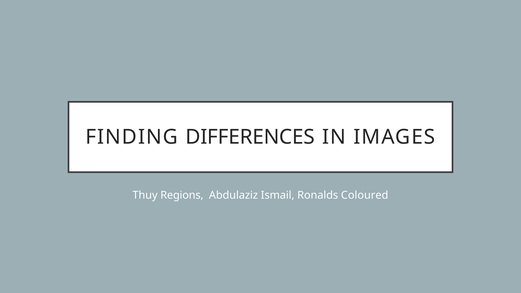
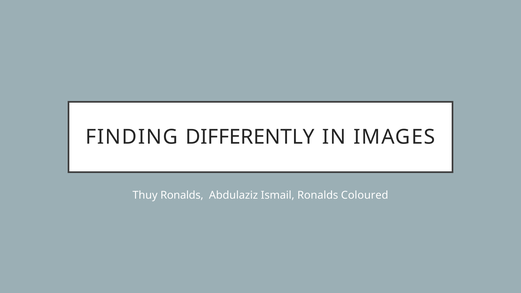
DIFFERENCES: DIFFERENCES -> DIFFERENTLY
Thuy Regions: Regions -> Ronalds
